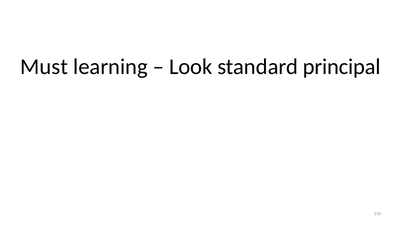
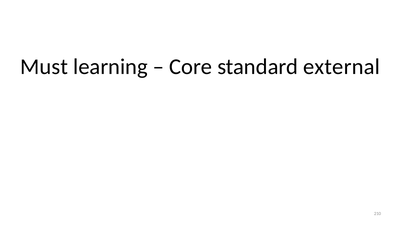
Look: Look -> Core
principal: principal -> external
